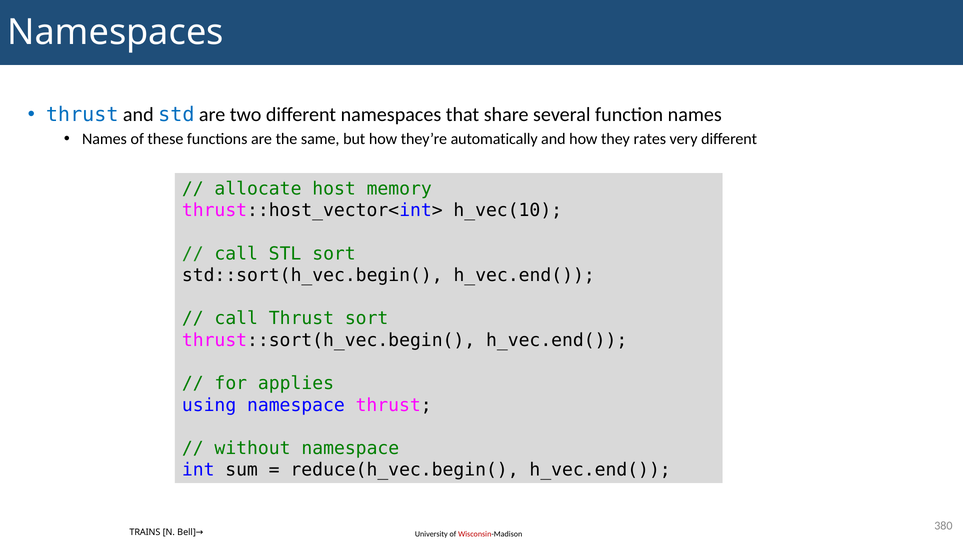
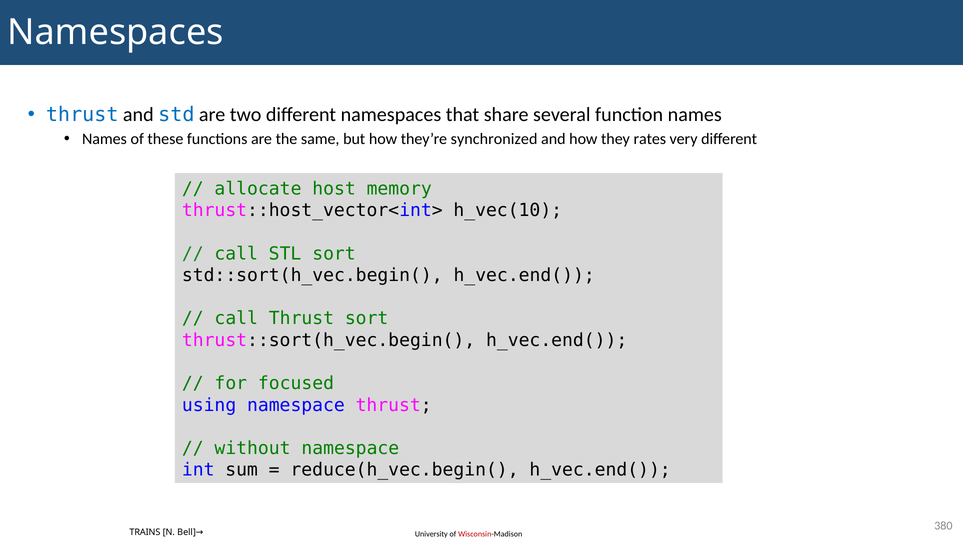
automatically: automatically -> synchronized
applies: applies -> focused
